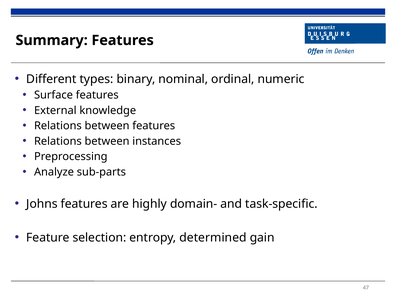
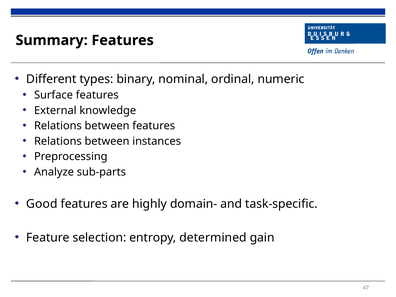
Johns: Johns -> Good
